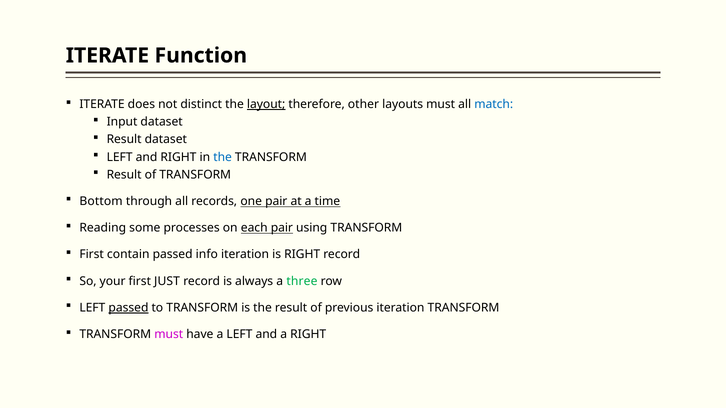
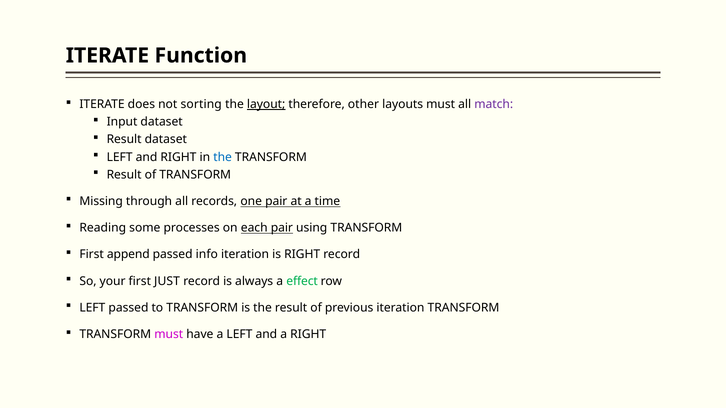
distinct: distinct -> sorting
match colour: blue -> purple
Bottom: Bottom -> Missing
contain: contain -> append
three: three -> effect
passed at (128, 308) underline: present -> none
